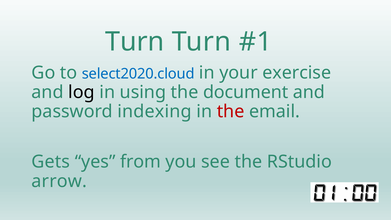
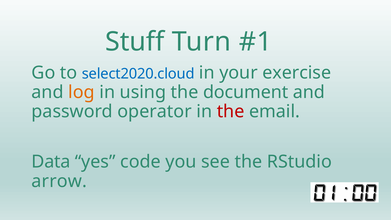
Turn at (135, 42): Turn -> Stuff
log colour: black -> orange
indexing: indexing -> operator
Gets: Gets -> Data
from: from -> code
